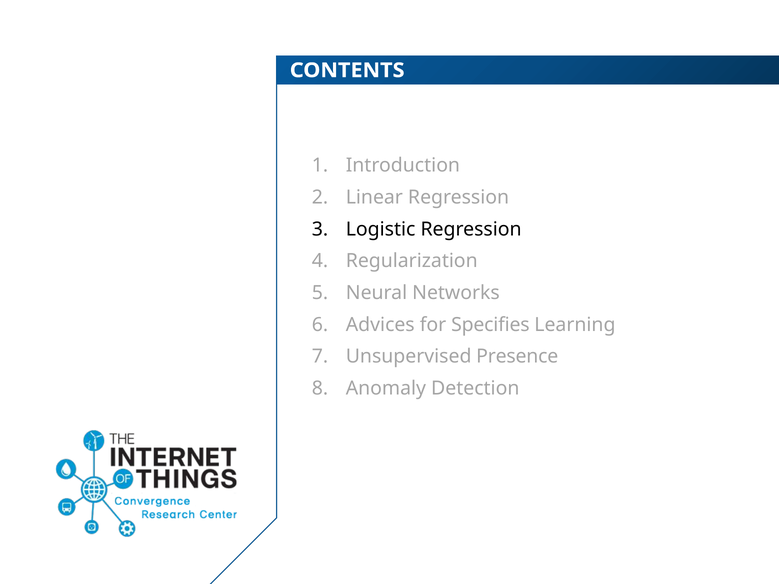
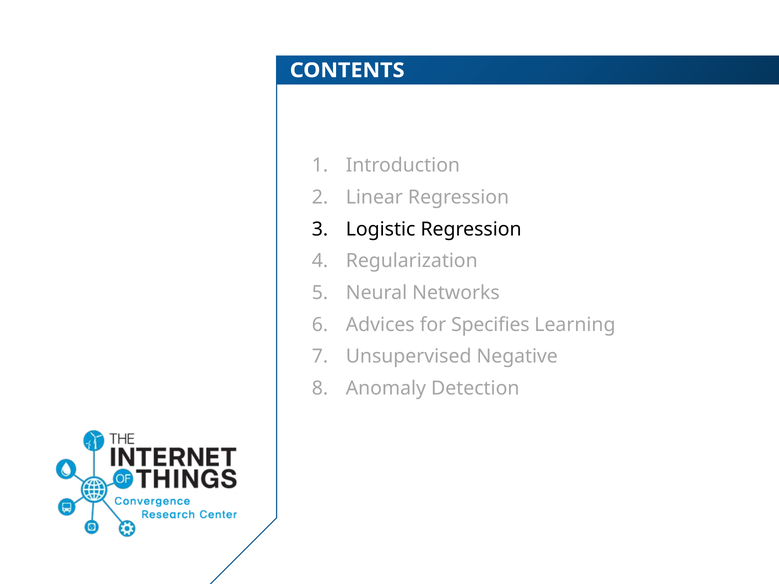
Presence: Presence -> Negative
